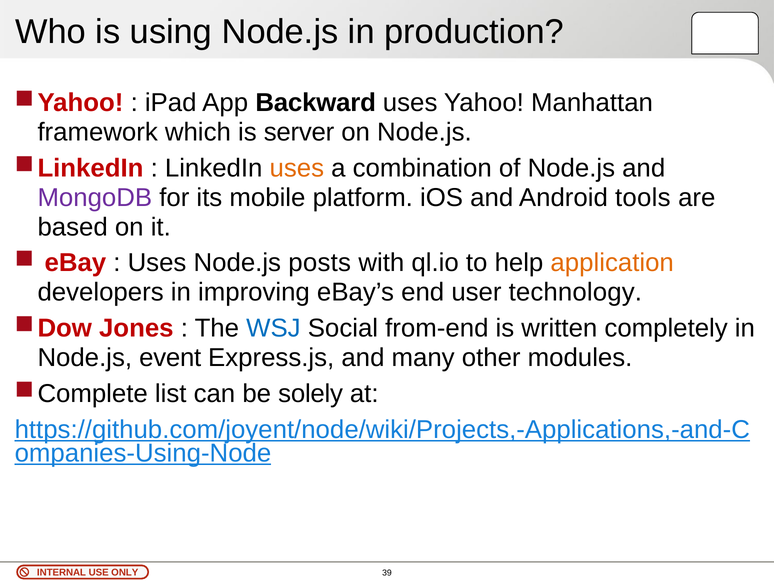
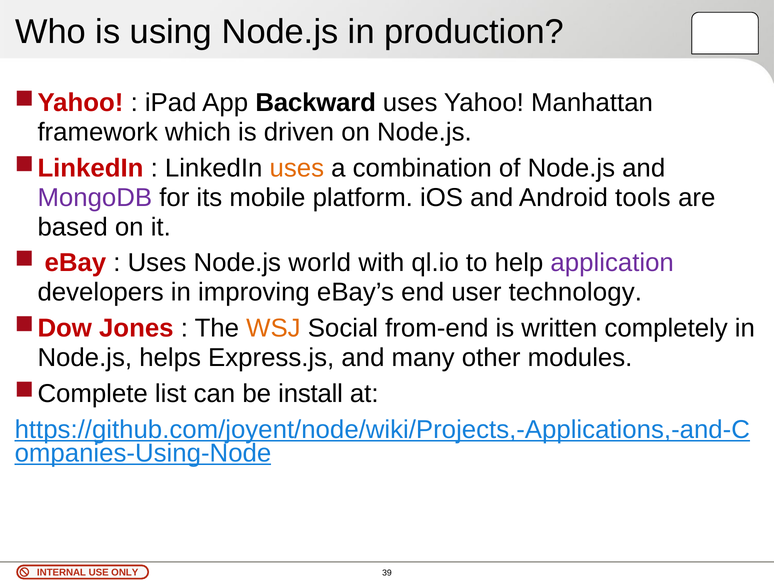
server: server -> driven
posts: posts -> world
application colour: orange -> purple
WSJ colour: blue -> orange
event: event -> helps
solely: solely -> install
